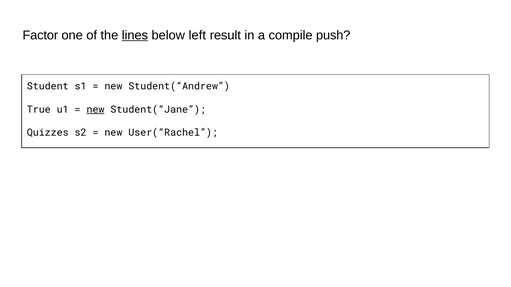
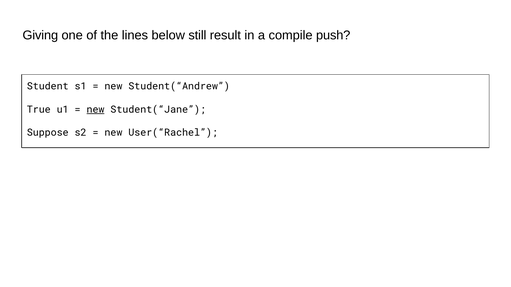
Factor: Factor -> Giving
lines underline: present -> none
left: left -> still
Quizzes: Quizzes -> Suppose
